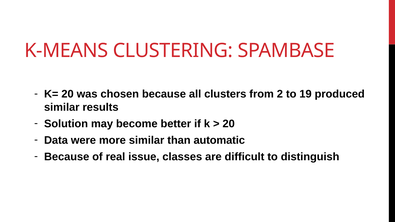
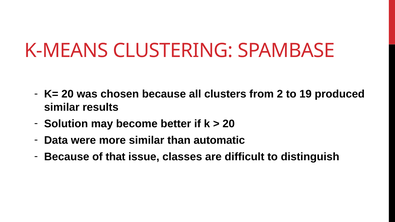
real: real -> that
